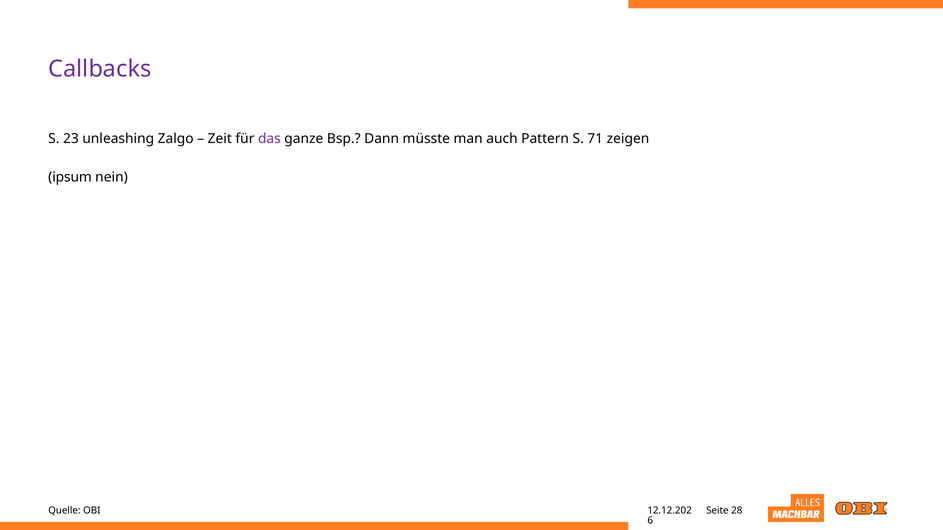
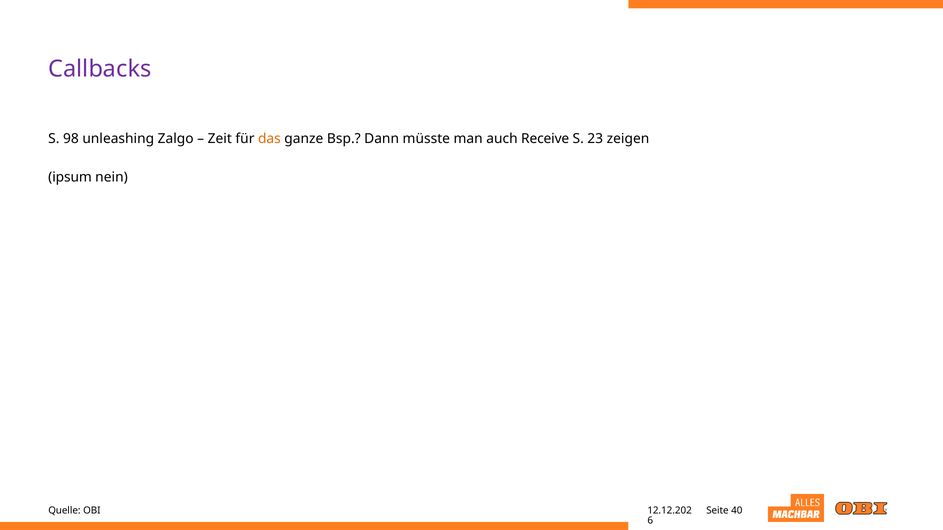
23: 23 -> 98
das colour: purple -> orange
Pattern: Pattern -> Receive
71: 71 -> 23
28: 28 -> 40
